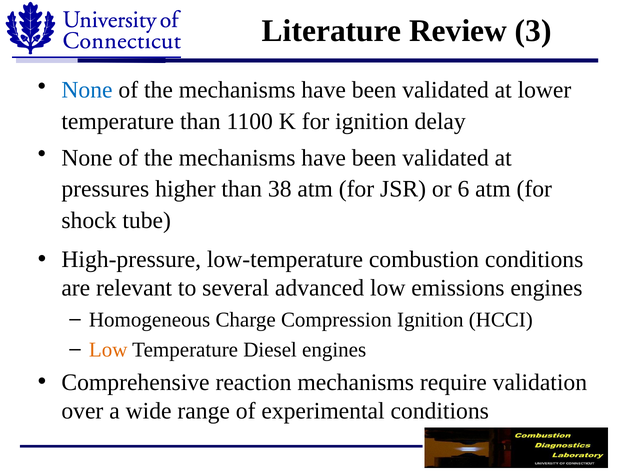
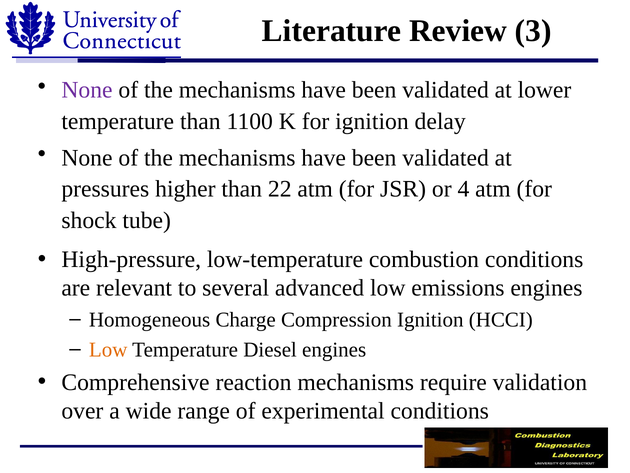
None at (87, 90) colour: blue -> purple
38: 38 -> 22
6: 6 -> 4
